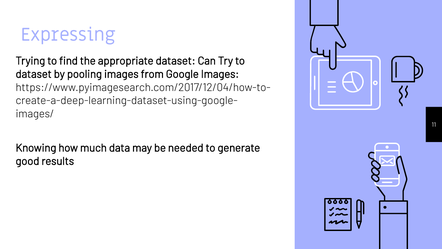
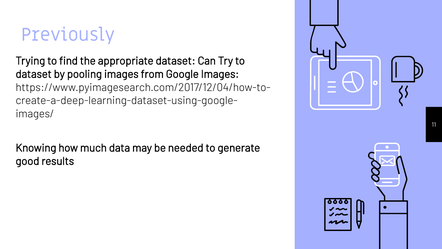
Expressing: Expressing -> Previously
